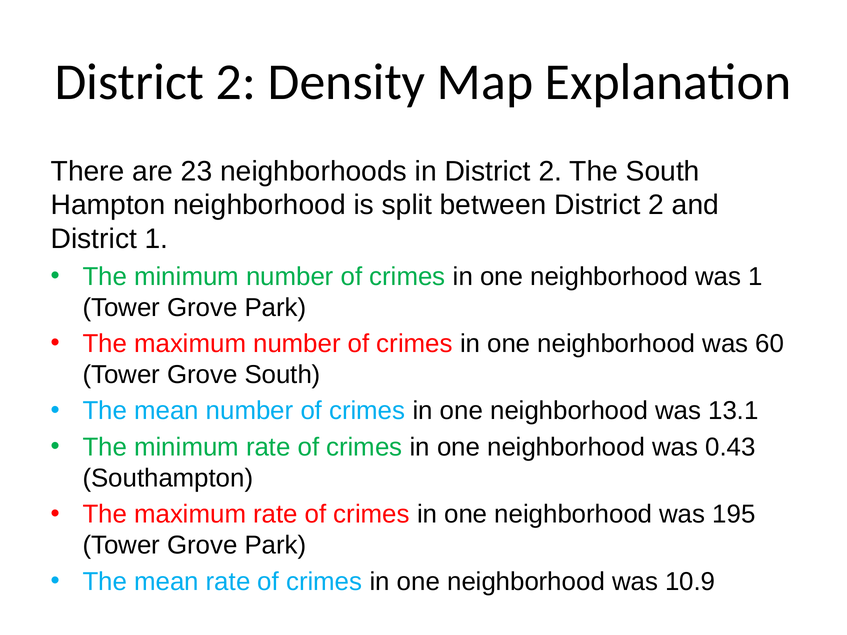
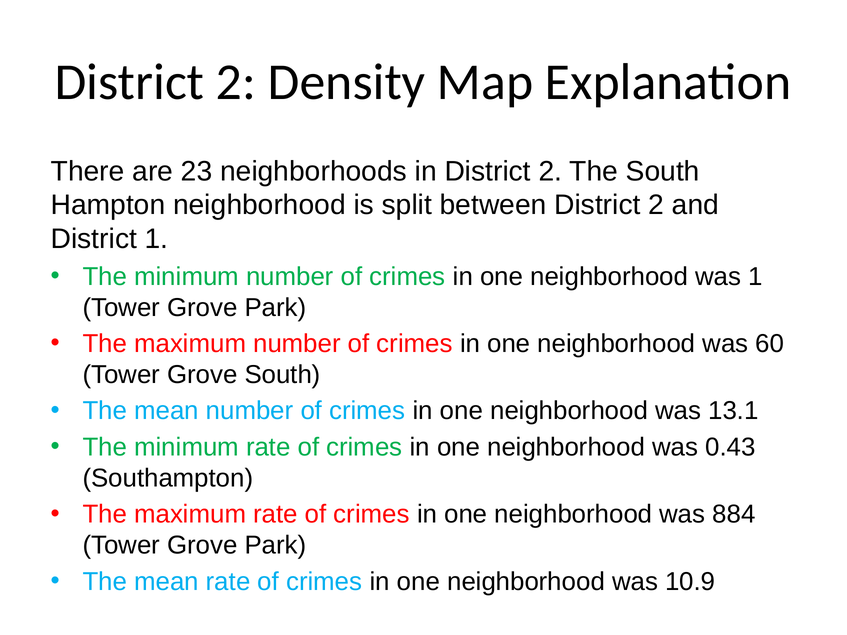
195: 195 -> 884
